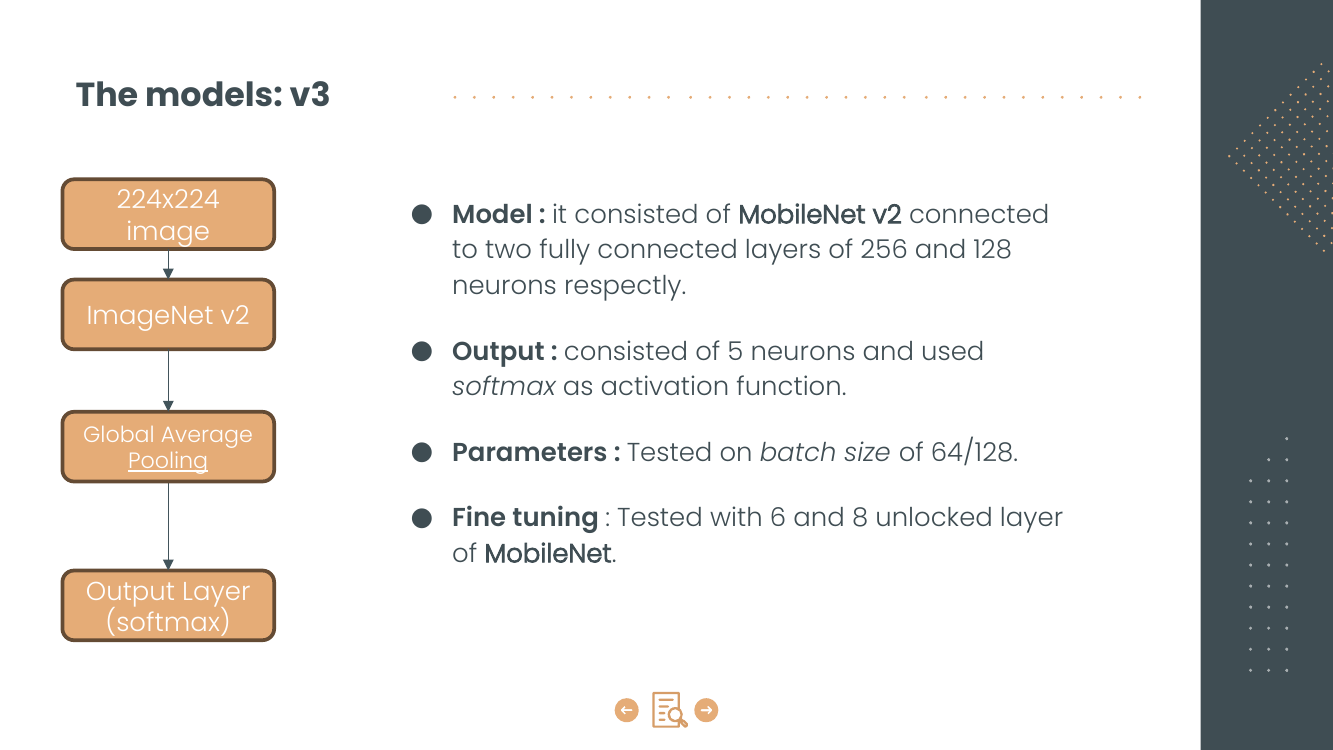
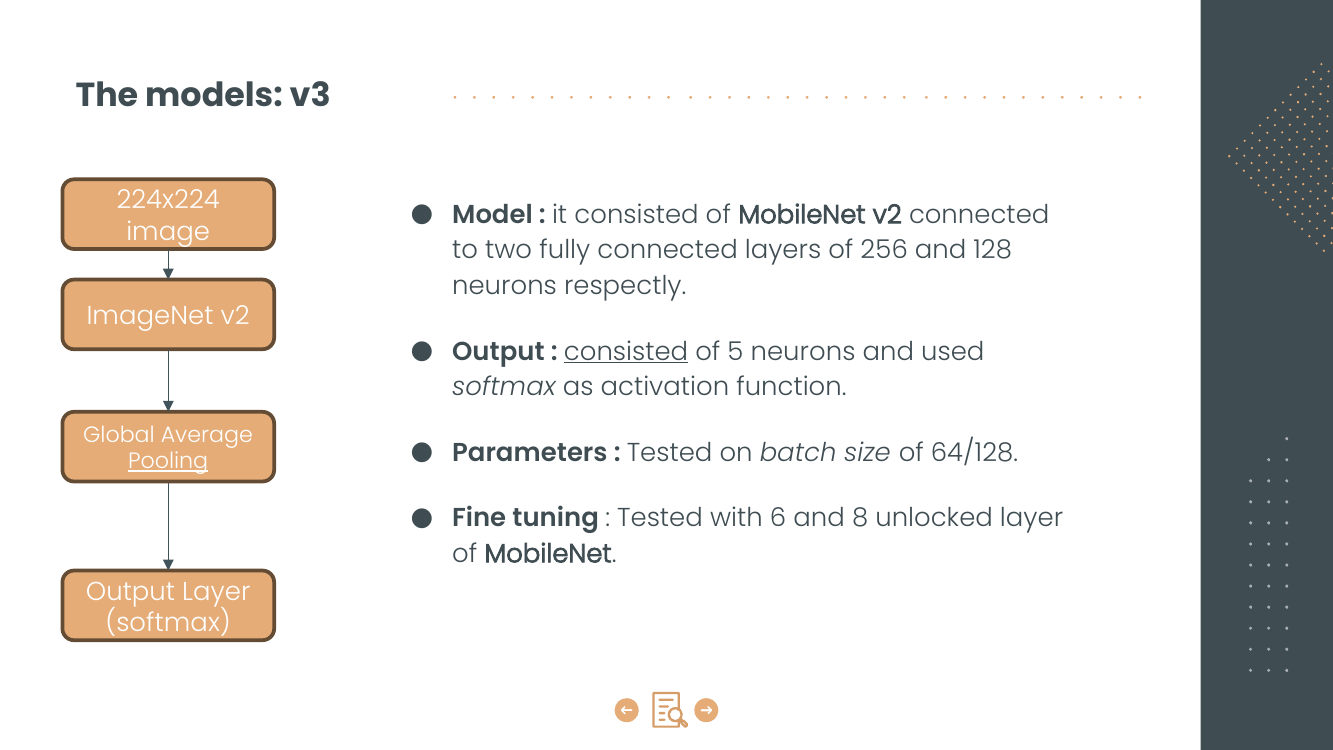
consisted at (626, 351) underline: none -> present
